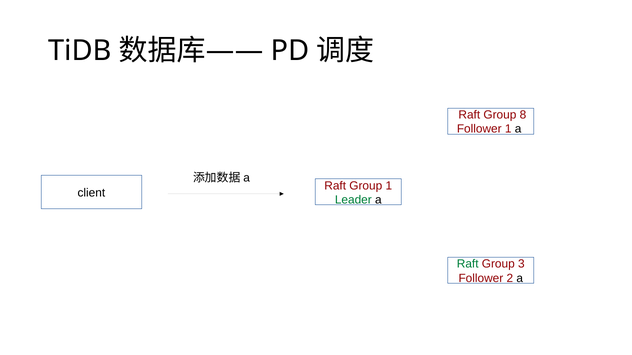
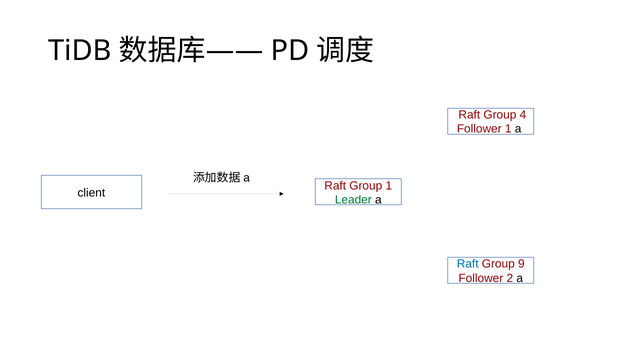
8: 8 -> 4
Raft at (468, 264) colour: green -> blue
3: 3 -> 9
